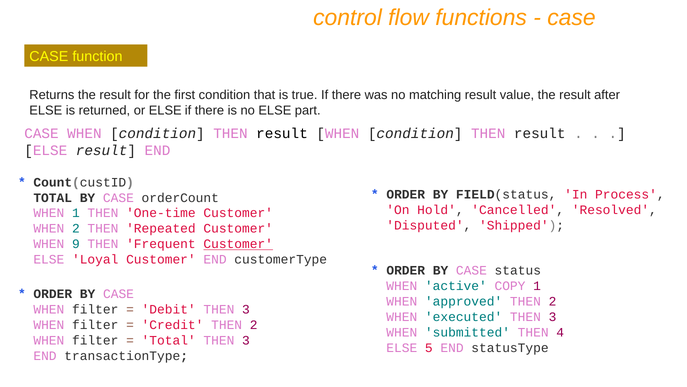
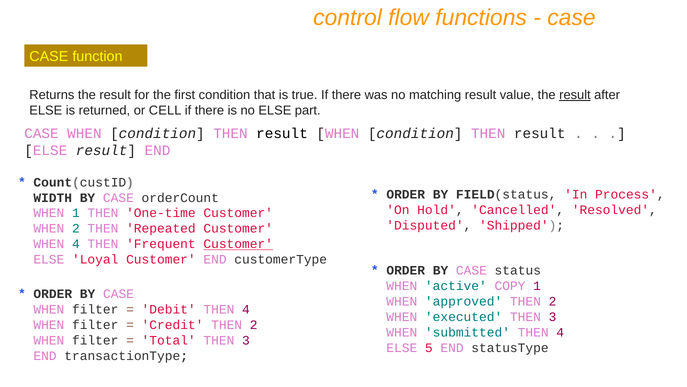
result at (575, 95) underline: none -> present
or ELSE: ELSE -> CELL
TOTAL at (53, 197): TOTAL -> WIDTH
WHEN 9: 9 -> 4
Debit THEN 3: 3 -> 4
